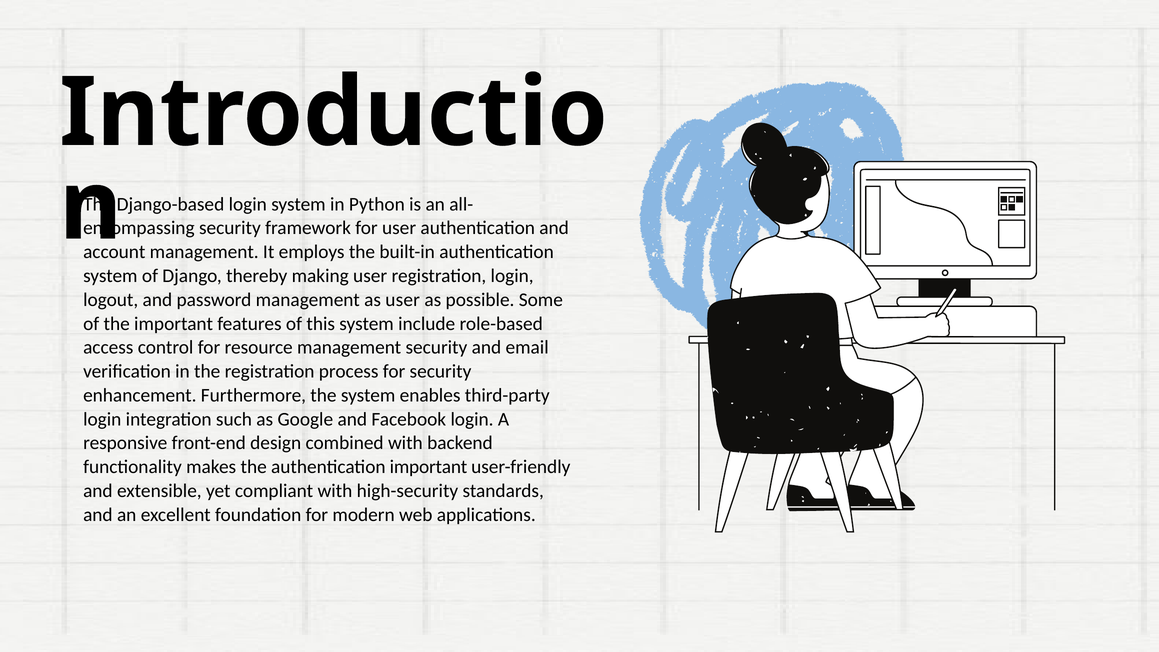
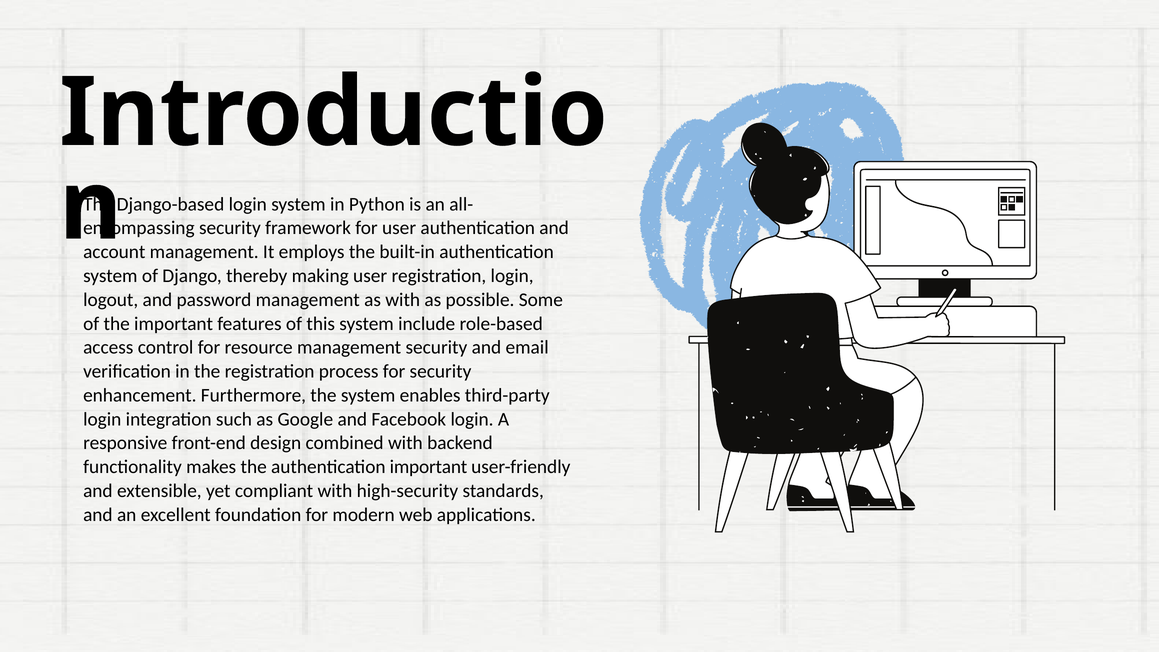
as user: user -> with
